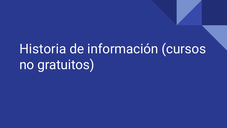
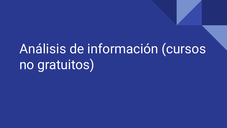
Historia: Historia -> Análisis
